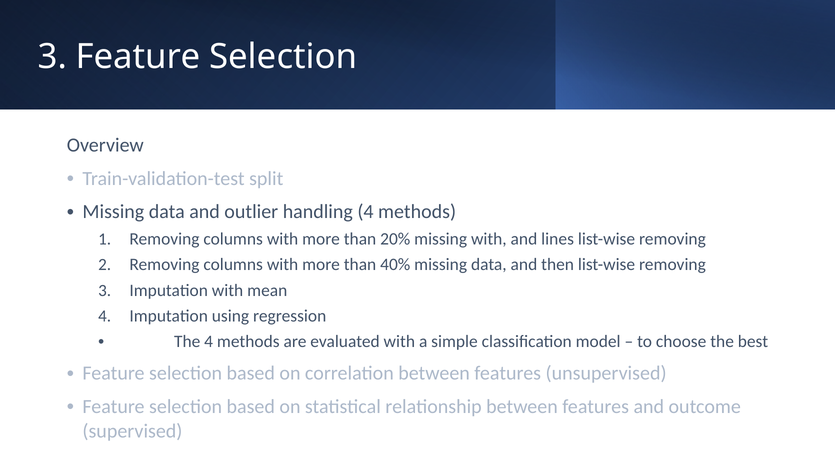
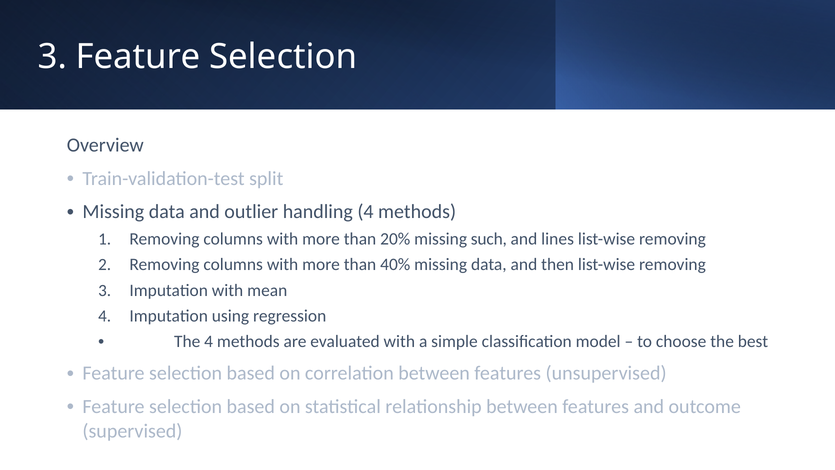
missing with: with -> such
